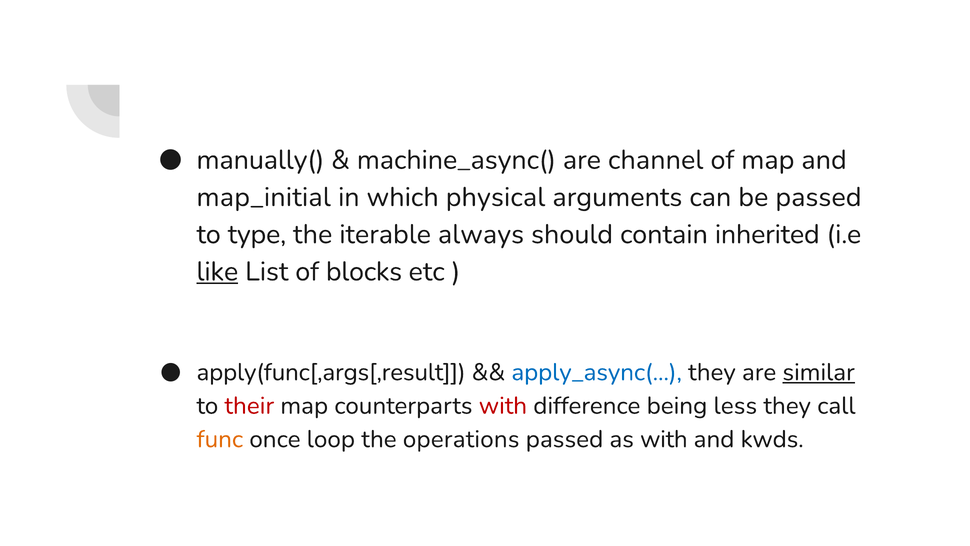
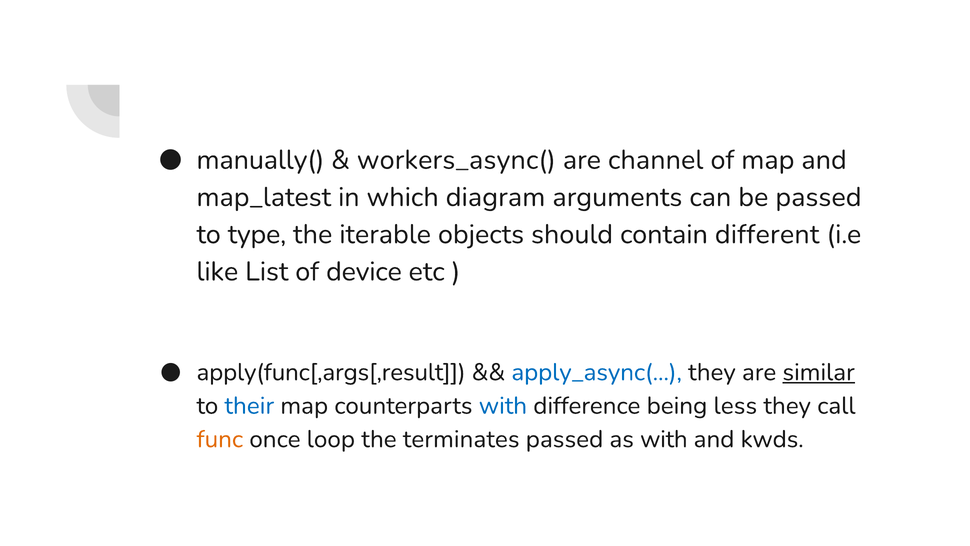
machine_async(: machine_async( -> workers_async(
map_initial: map_initial -> map_latest
physical: physical -> diagram
always: always -> objects
inherited: inherited -> different
like underline: present -> none
blocks: blocks -> device
their colour: red -> blue
with at (503, 405) colour: red -> blue
operations: operations -> terminates
